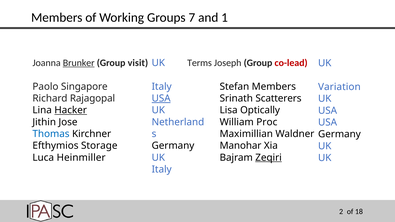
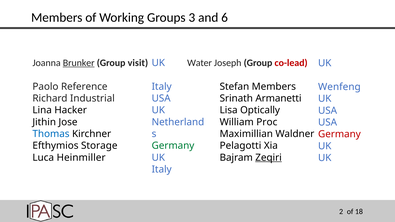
7: 7 -> 3
1: 1 -> 6
Terms: Terms -> Water
Singapore: Singapore -> Reference
Variation: Variation -> Wenfeng
Rajagopal: Rajagopal -> Industrial
USA at (161, 98) underline: present -> none
Scatterers: Scatterers -> Armanetti
Hacker underline: present -> none
Germany at (339, 134) colour: black -> red
Germany at (173, 146) colour: black -> green
Manohar: Manohar -> Pelagotti
